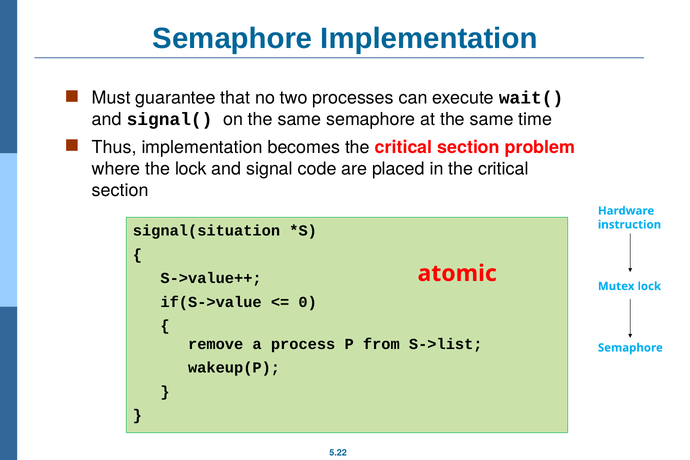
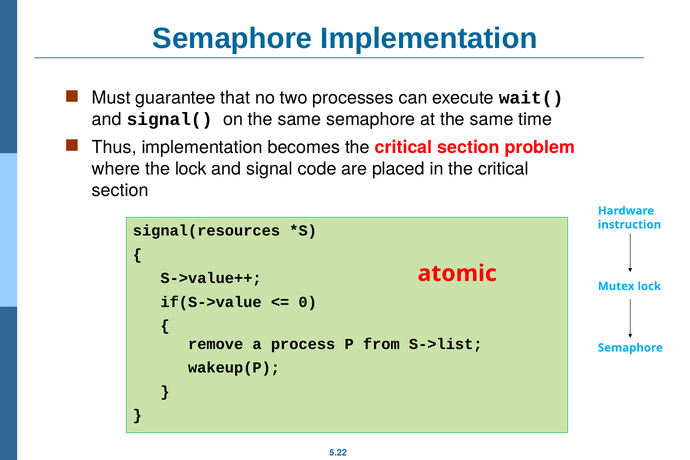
signal(situation: signal(situation -> signal(resources
